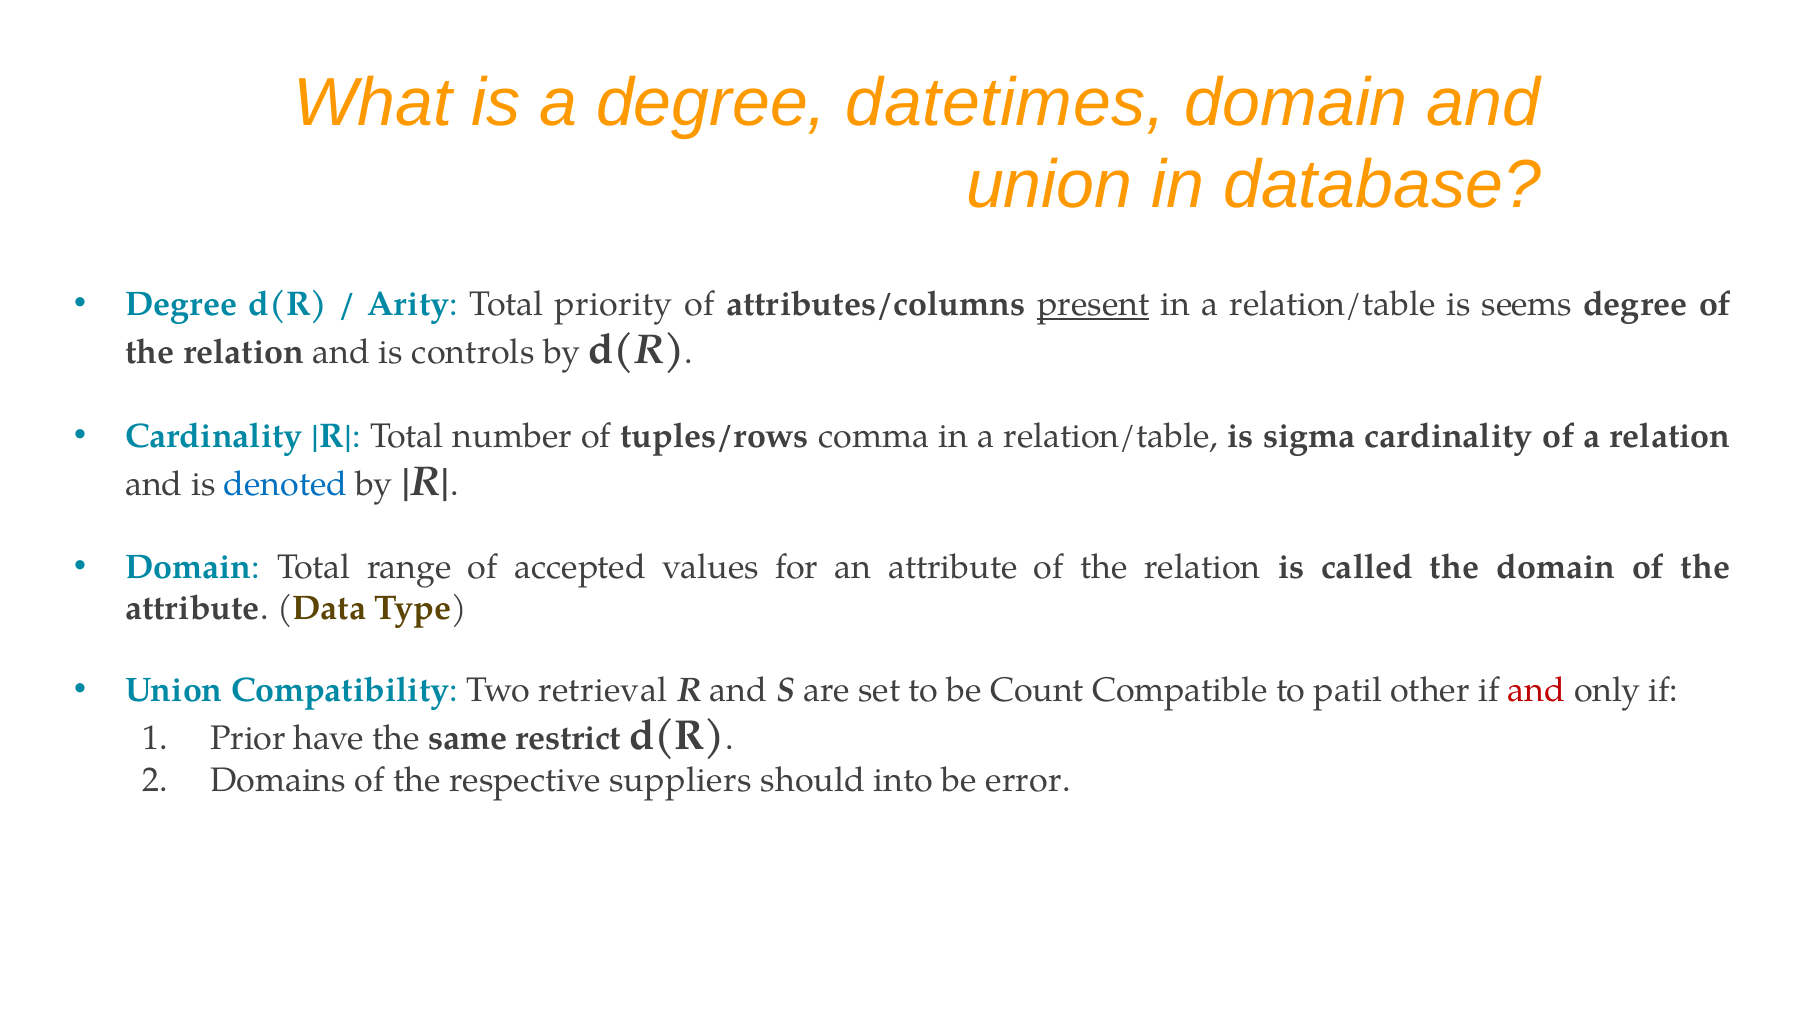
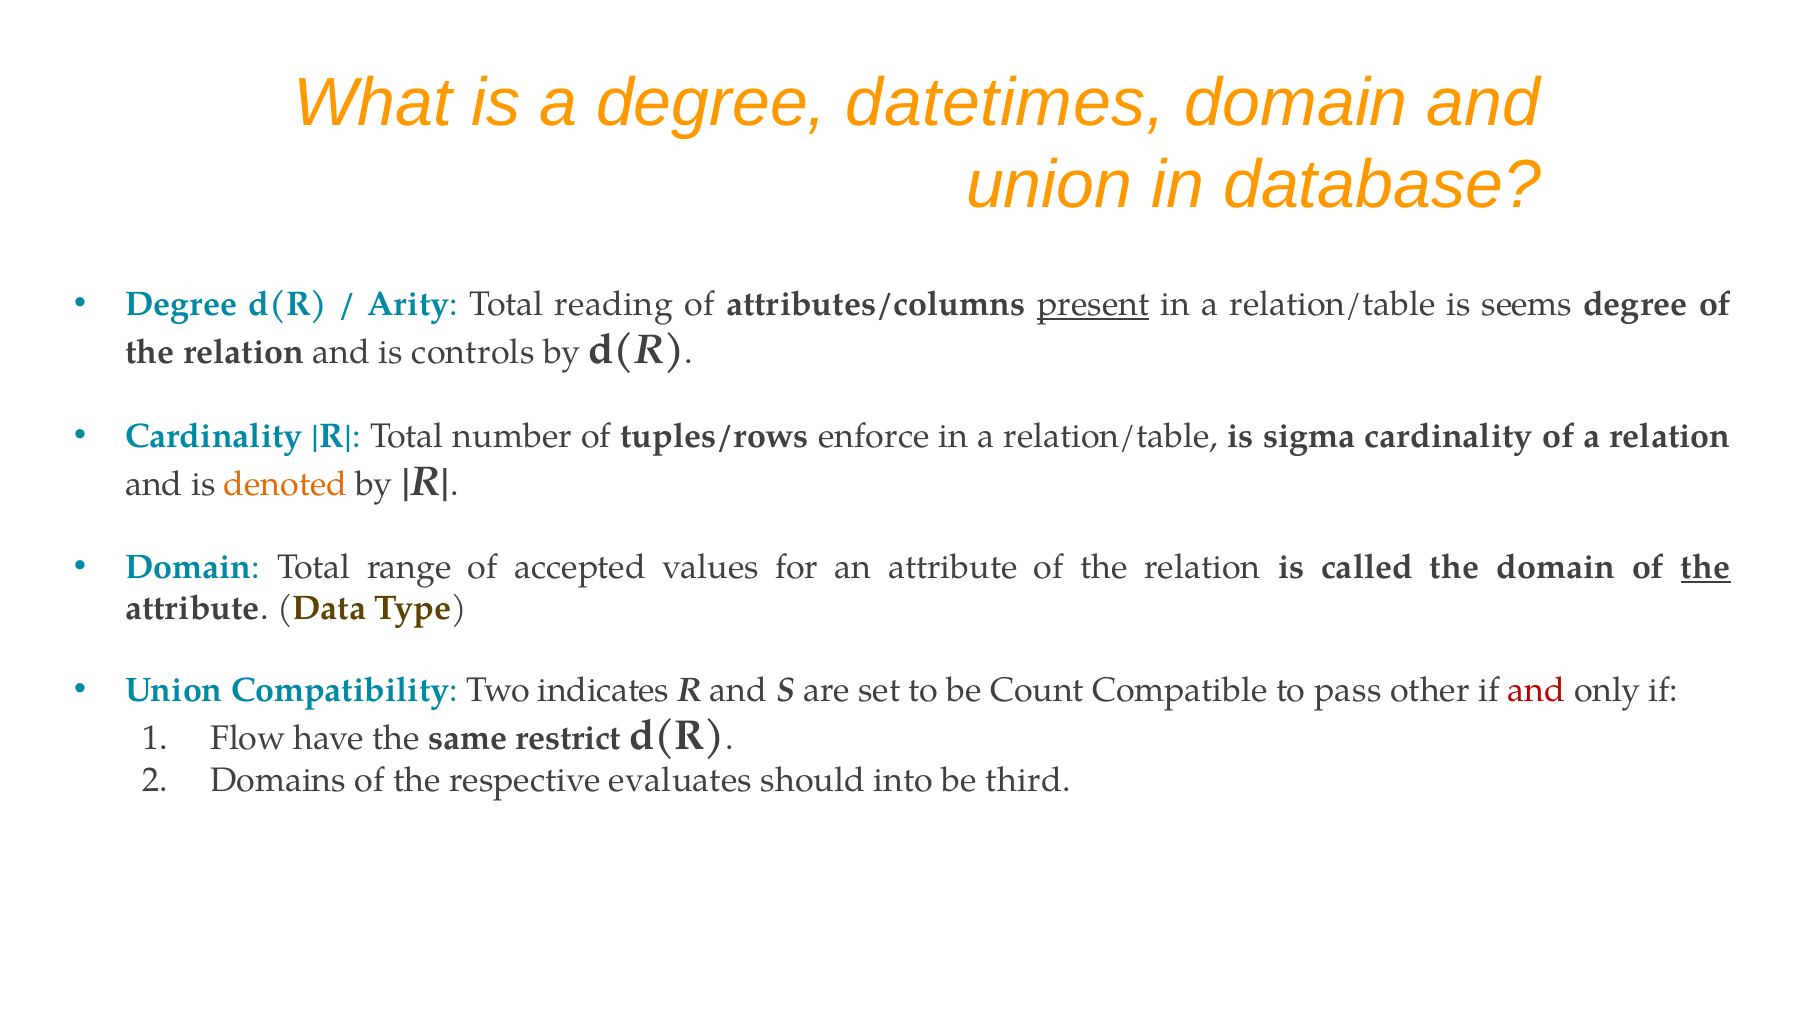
priority: priority -> reading
comma: comma -> enforce
denoted colour: blue -> orange
the at (1706, 568) underline: none -> present
retrieval: retrieval -> indicates
patil: patil -> pass
Prior: Prior -> Flow
suppliers: suppliers -> evaluates
error: error -> third
